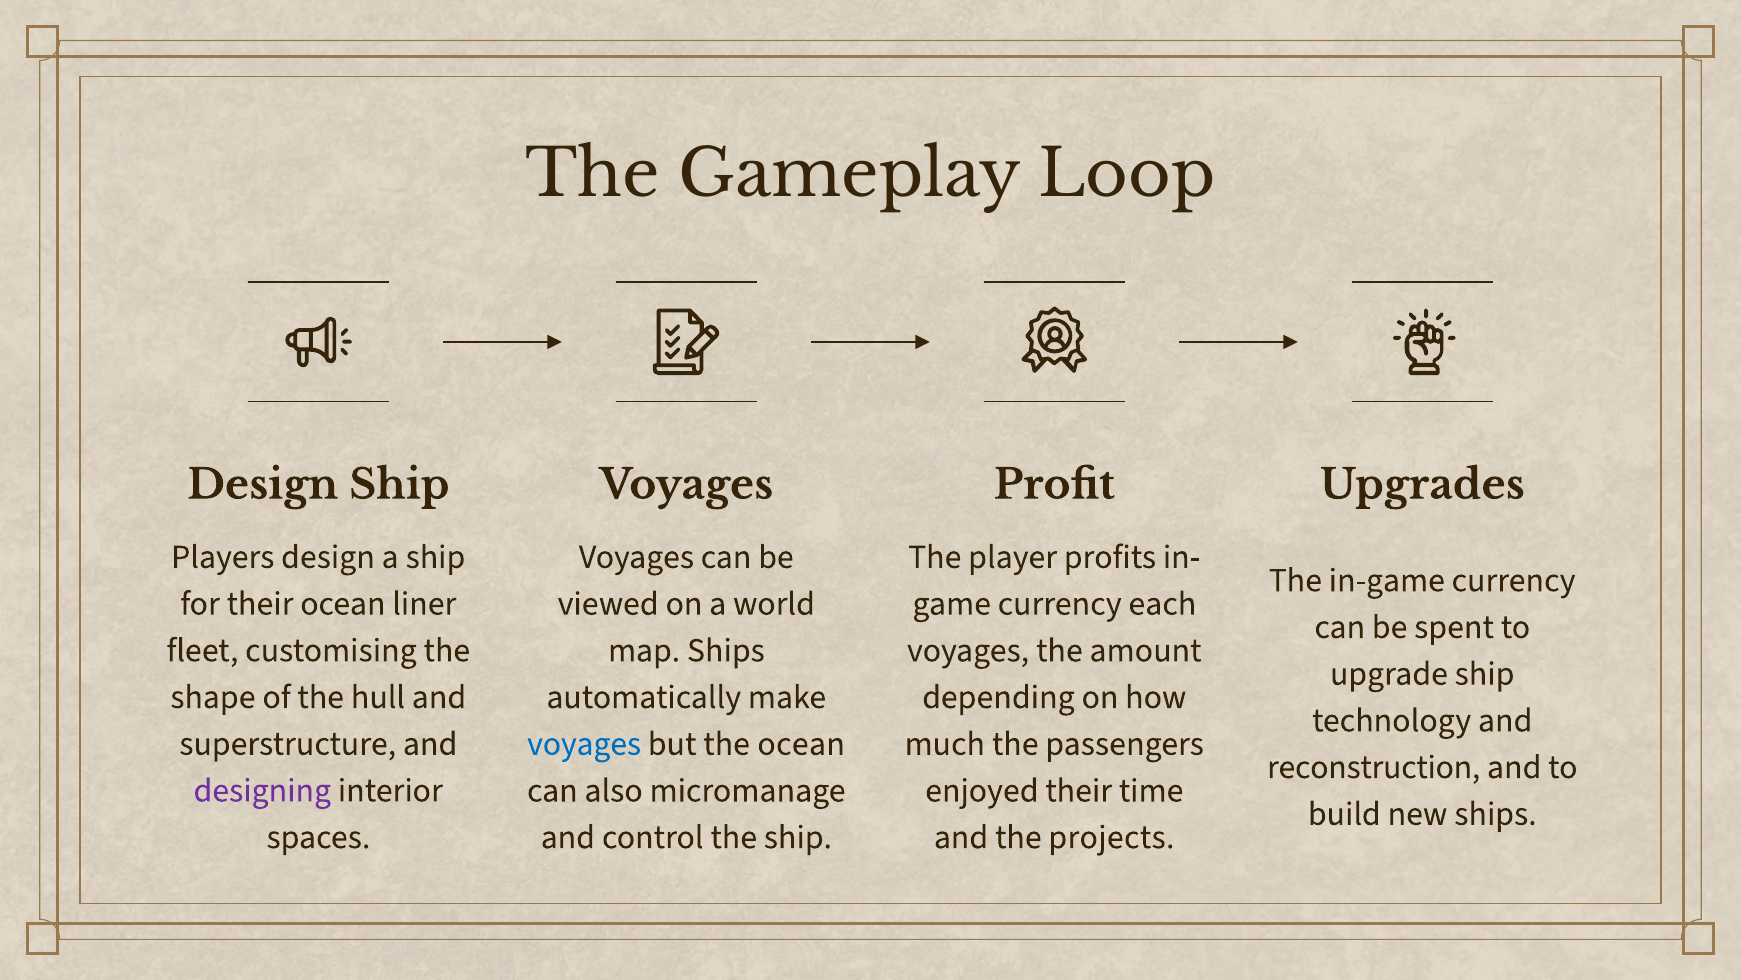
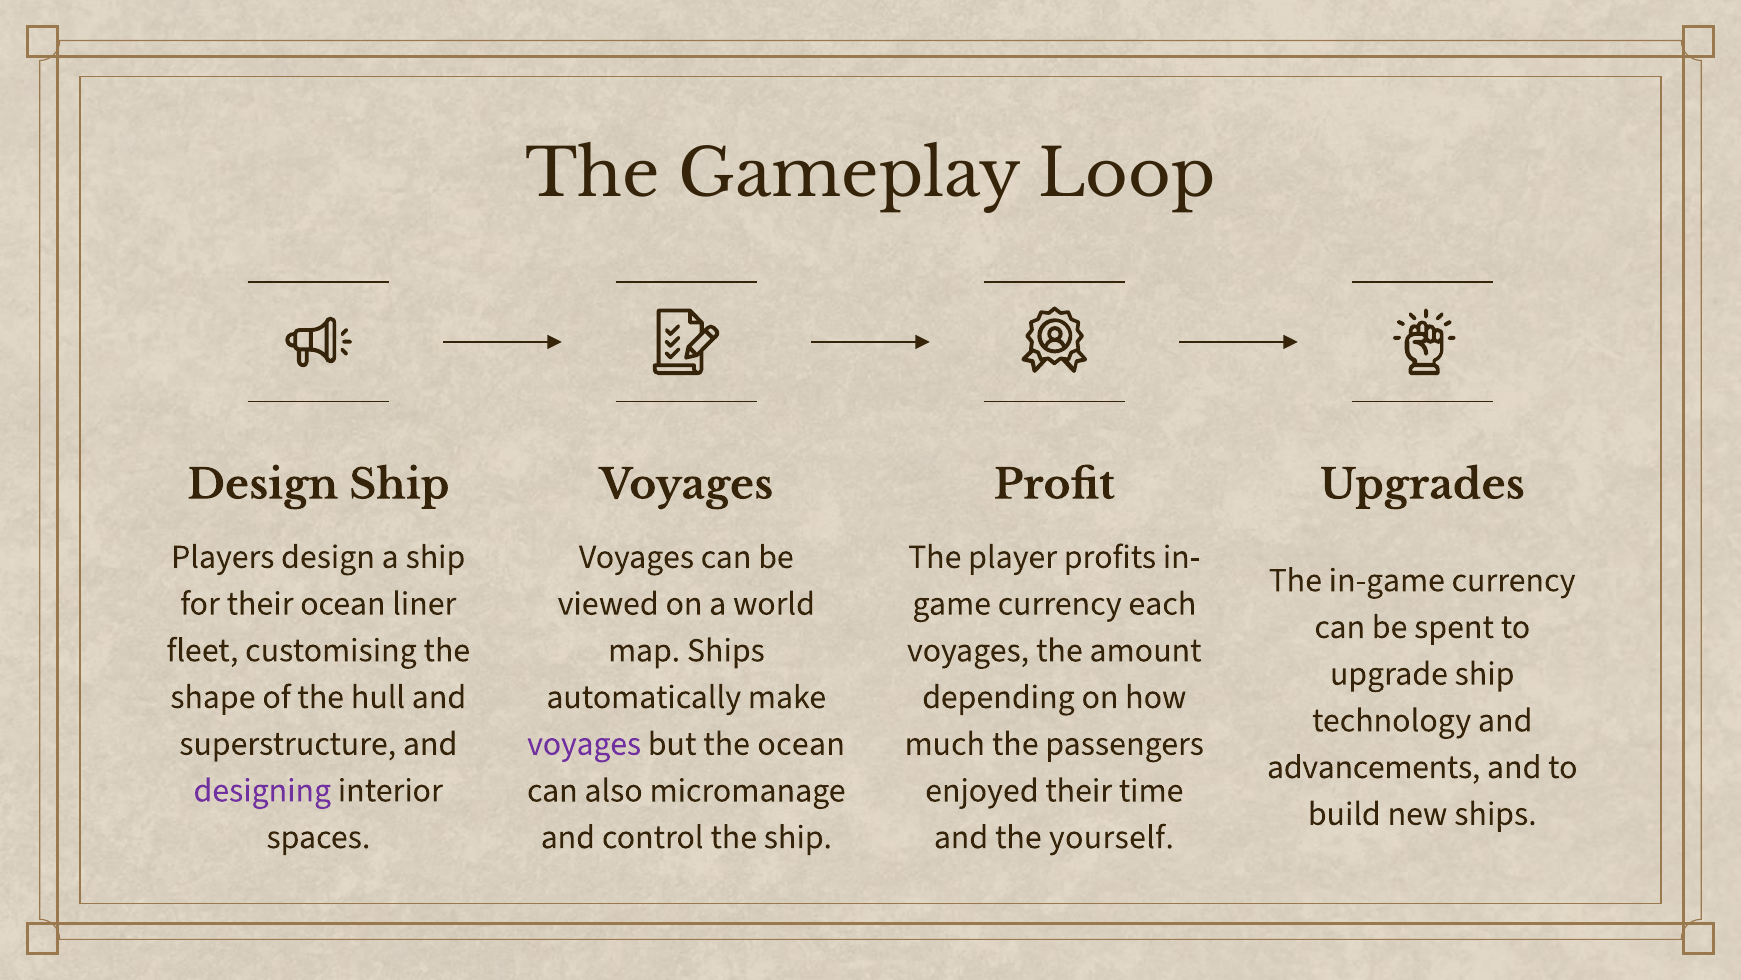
voyages at (584, 743) colour: blue -> purple
reconstruction: reconstruction -> advancements
projects: projects -> yourself
